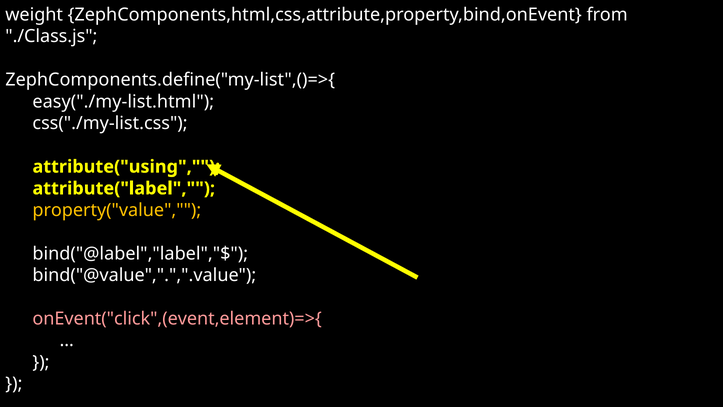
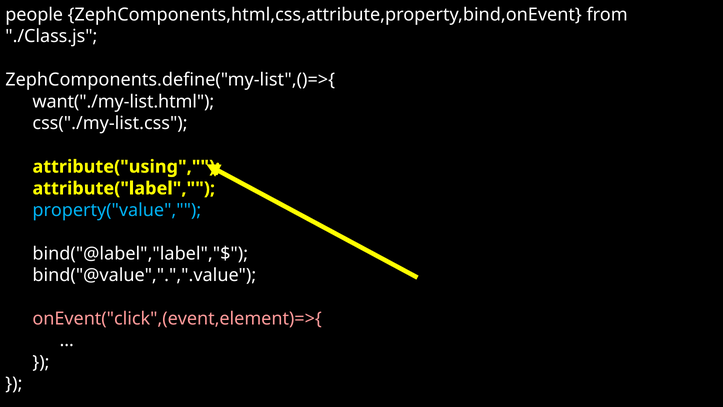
weight: weight -> people
easy("./my-list.html: easy("./my-list.html -> want("./my-list.html
property("value colour: yellow -> light blue
